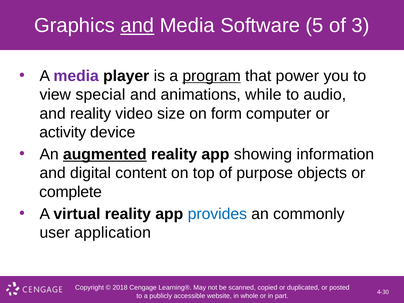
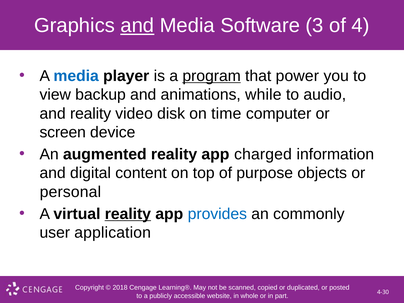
5: 5 -> 3
3: 3 -> 4
media at (76, 76) colour: purple -> blue
special: special -> backup
size: size -> disk
form: form -> time
activity: activity -> screen
augmented underline: present -> none
showing: showing -> charged
complete: complete -> personal
reality at (128, 214) underline: none -> present
